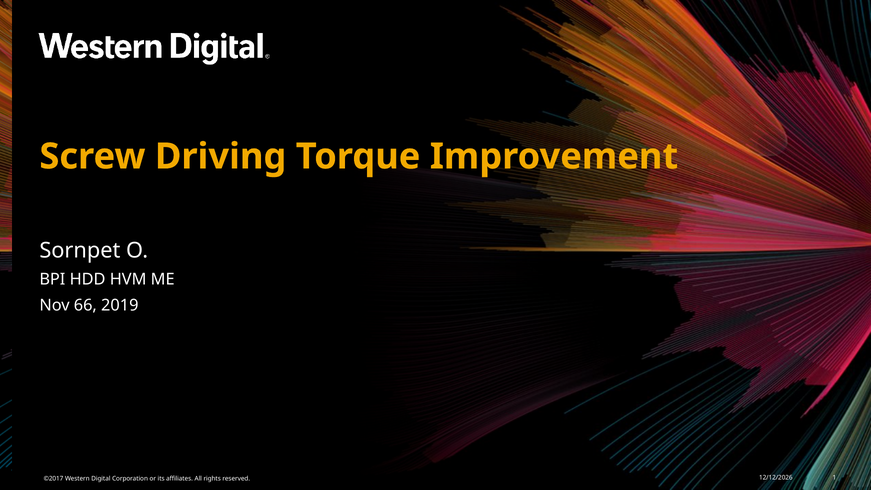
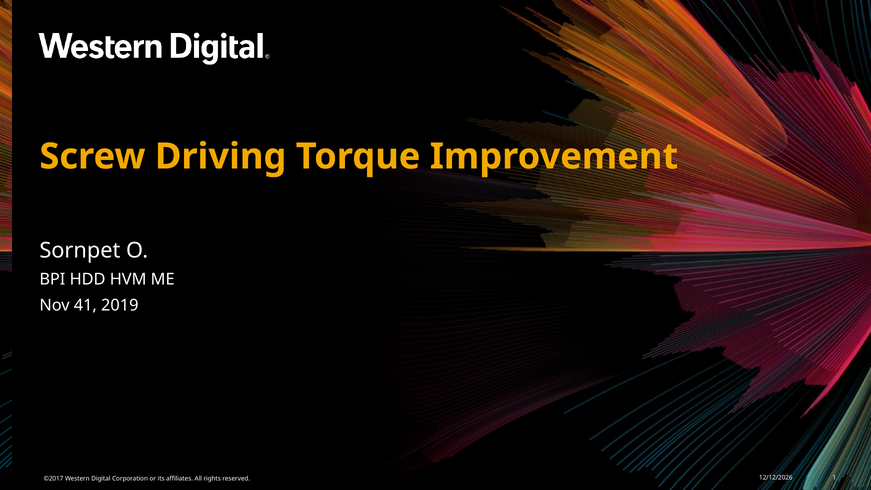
66: 66 -> 41
